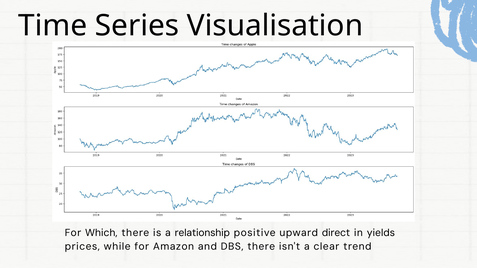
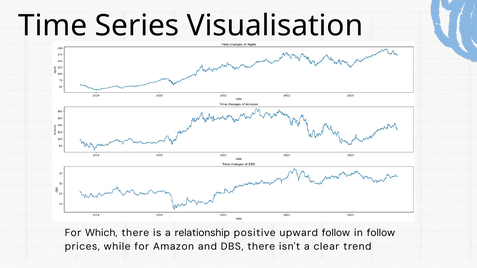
upward direct: direct -> follow
in yields: yields -> follow
